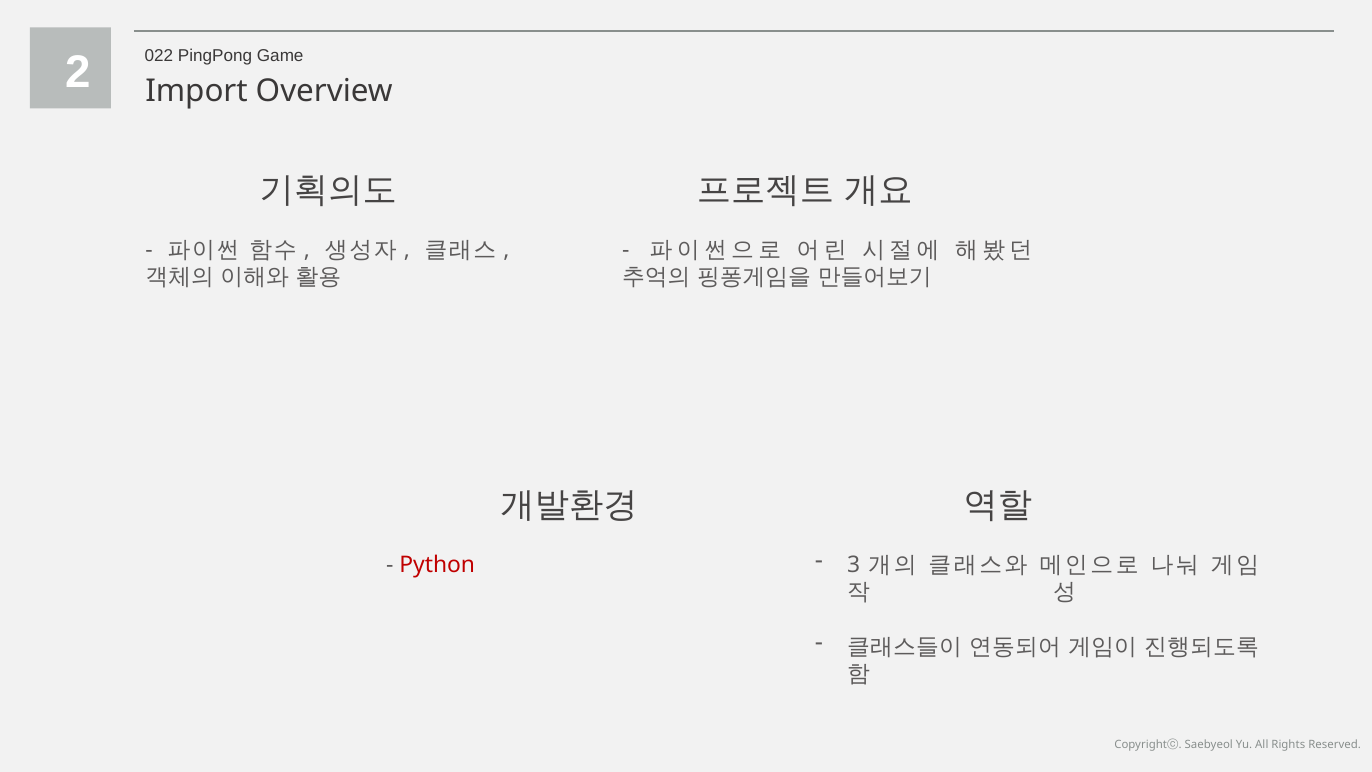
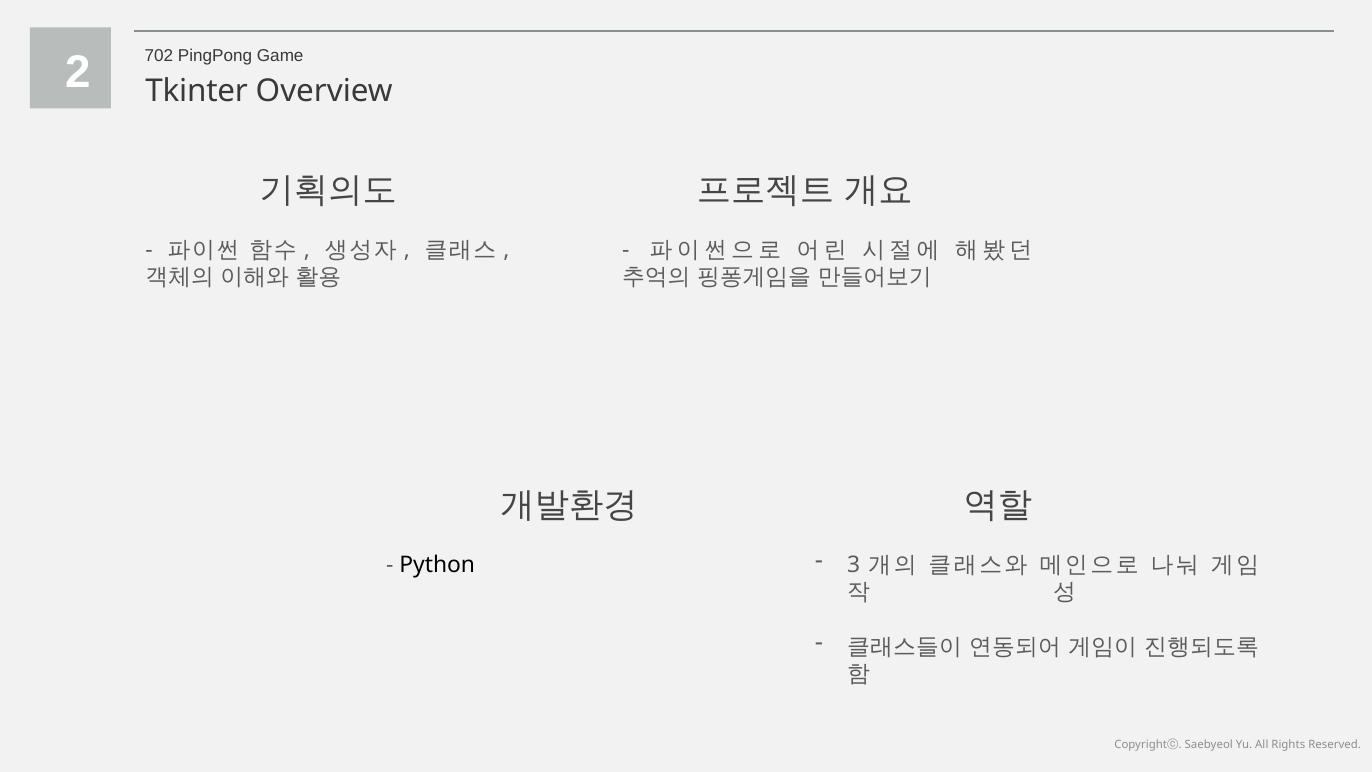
022: 022 -> 702
Import: Import -> Tkinter
Python colour: red -> black
